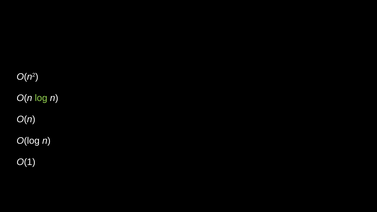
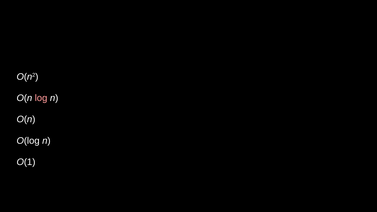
log colour: light green -> pink
